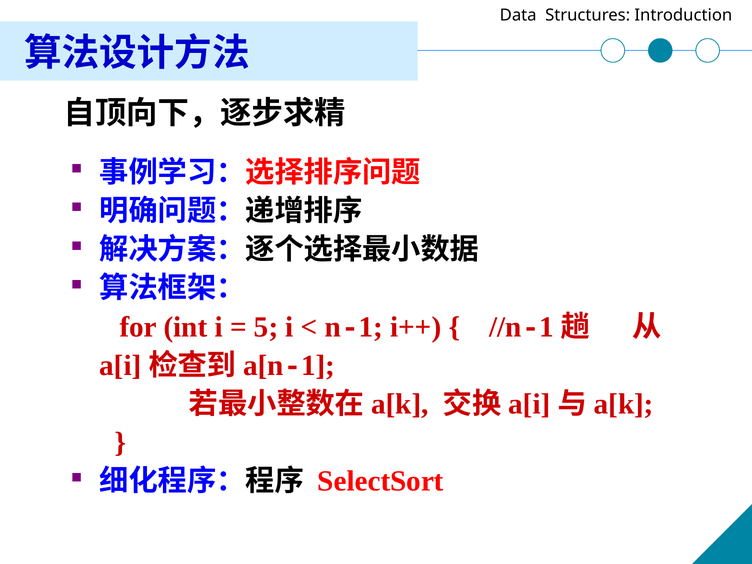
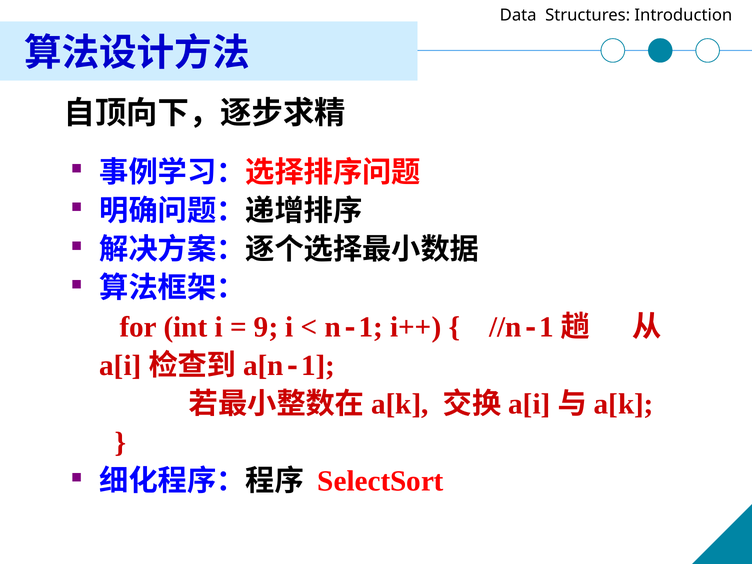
5: 5 -> 9
